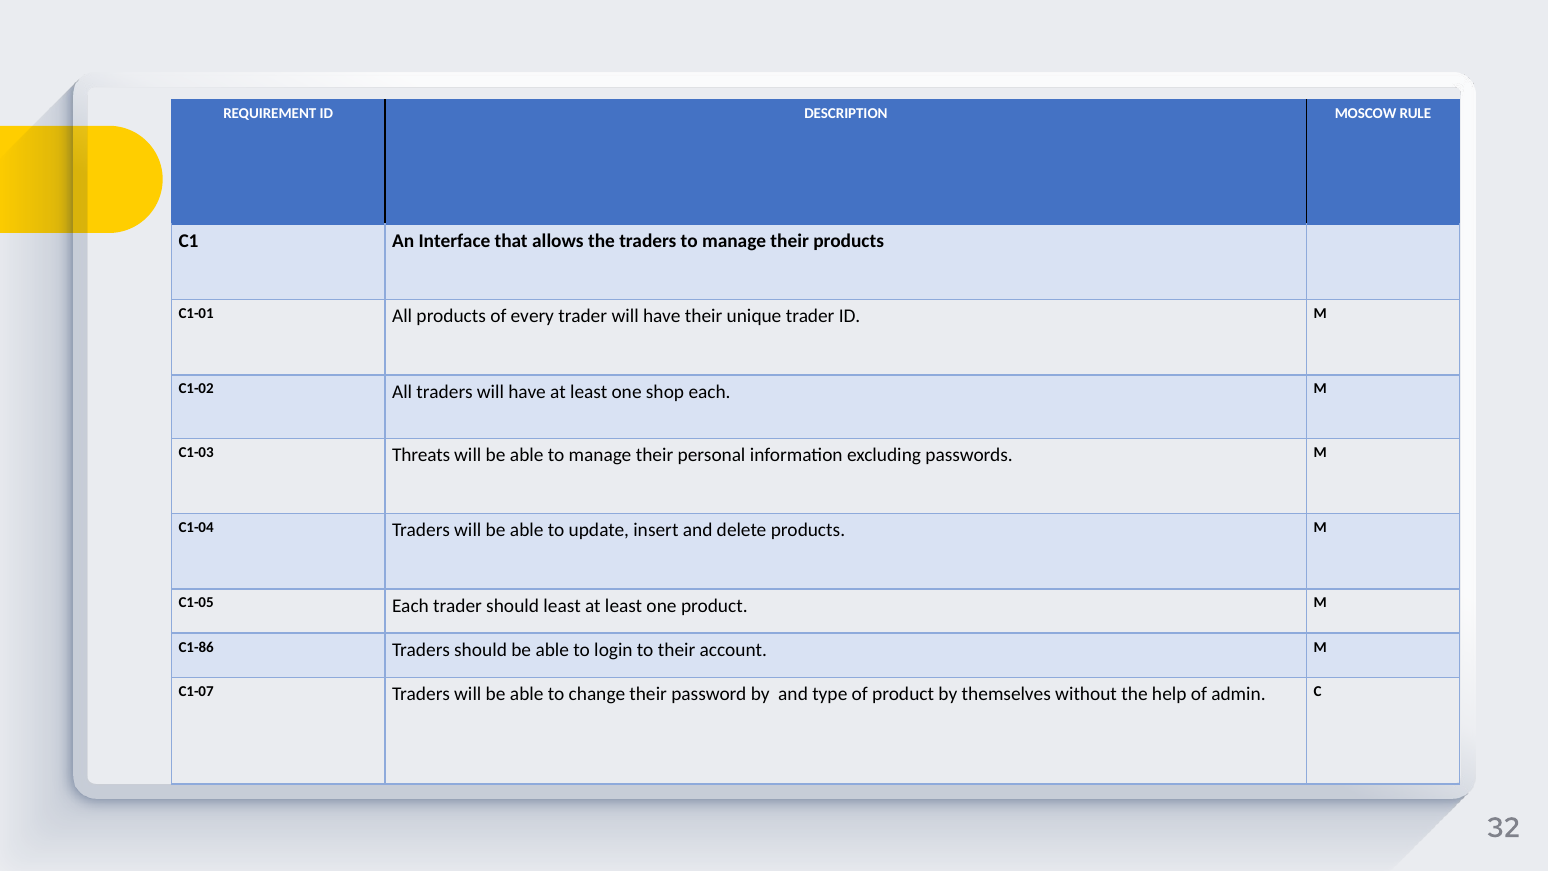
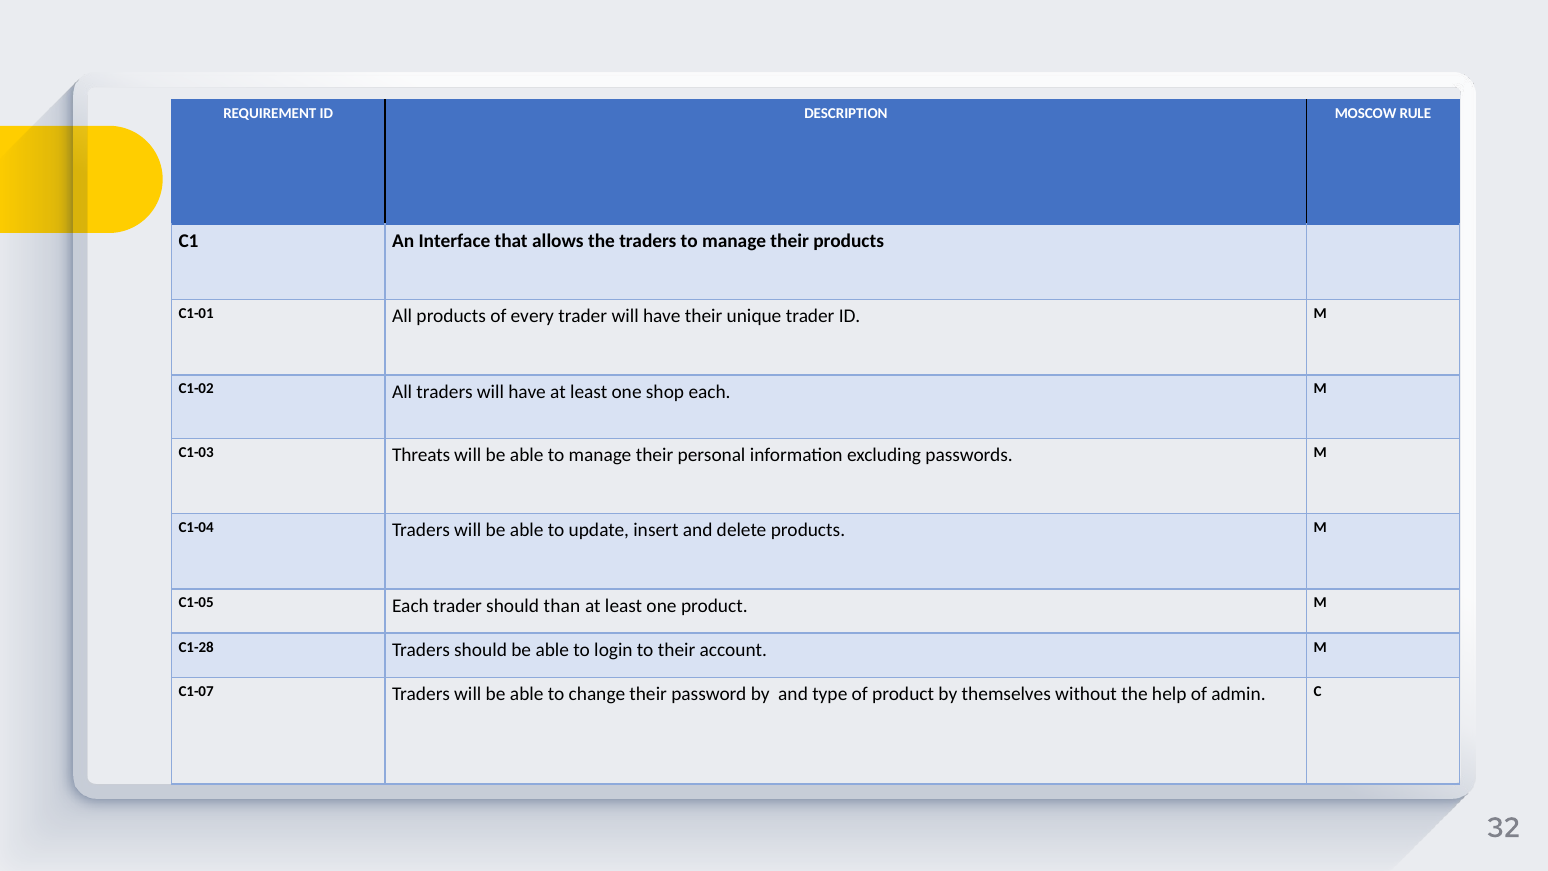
should least: least -> than
C1-86: C1-86 -> C1-28
